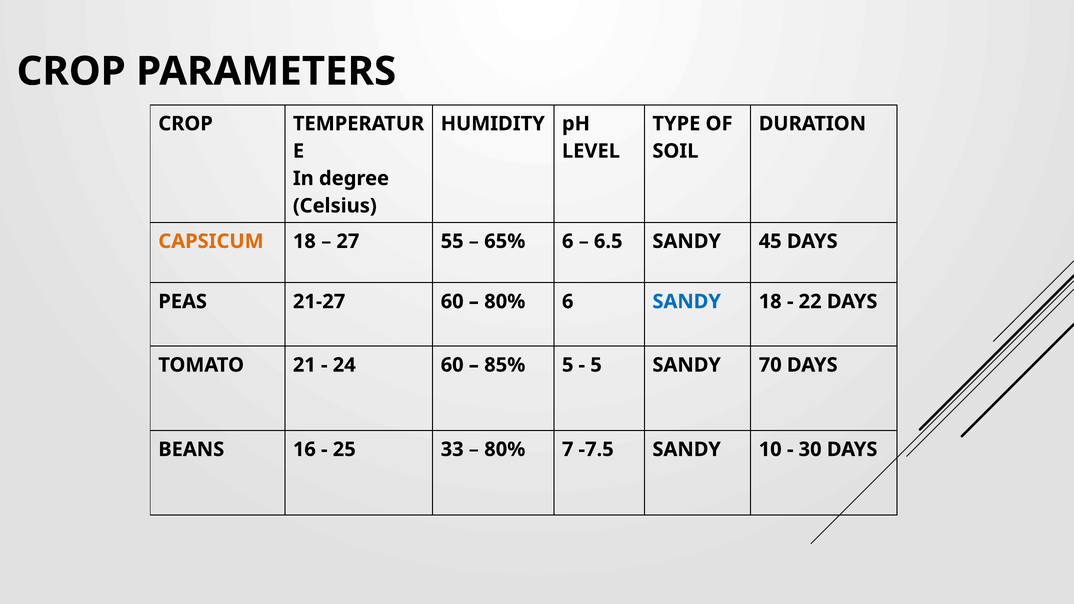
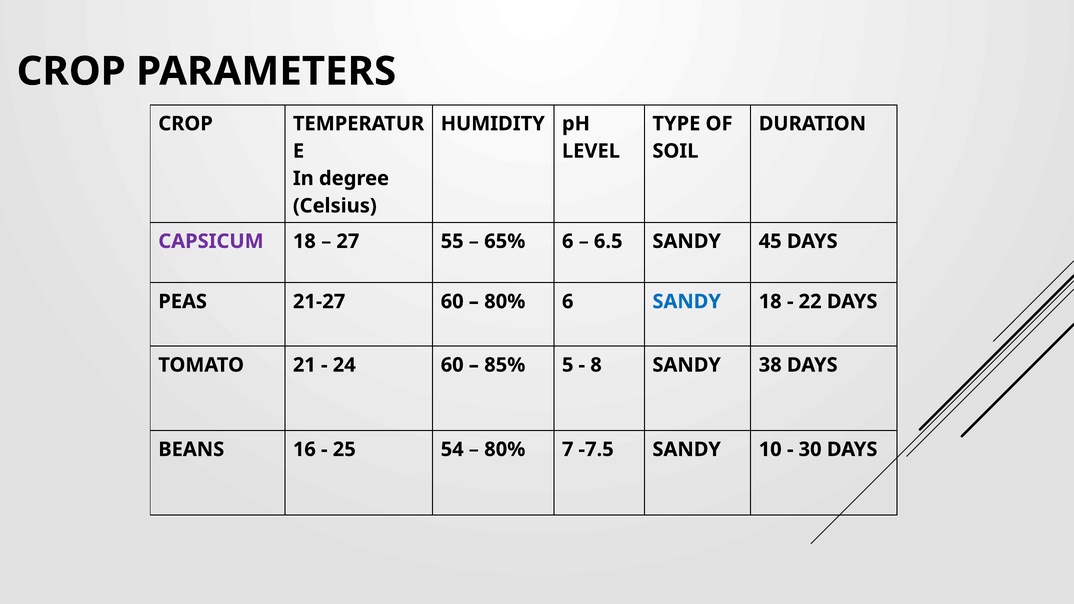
CAPSICUM colour: orange -> purple
5 at (596, 365): 5 -> 8
70: 70 -> 38
33: 33 -> 54
